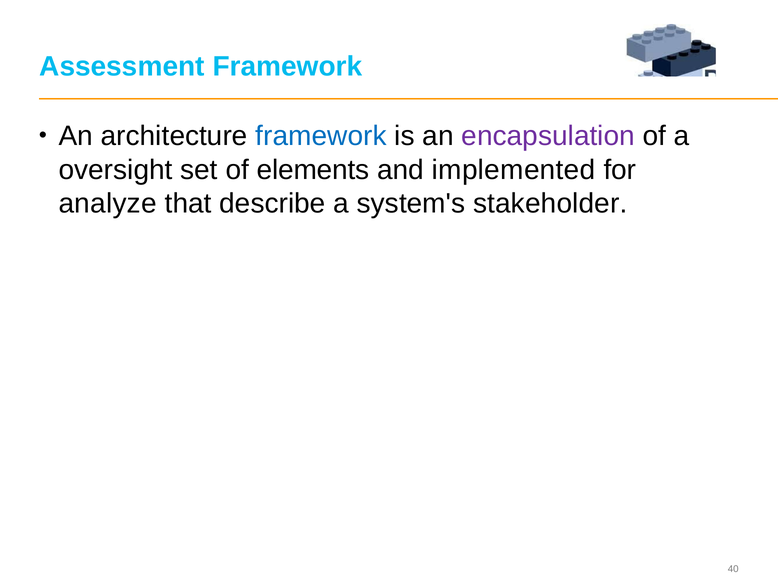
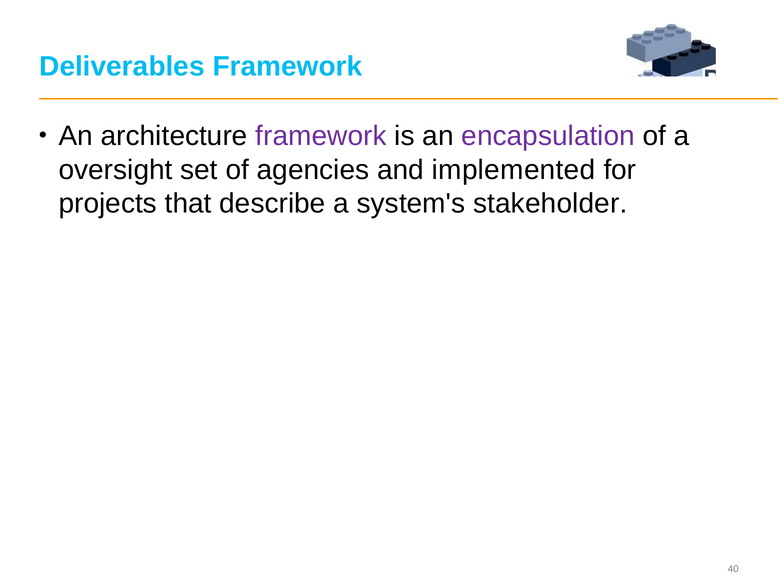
Assessment: Assessment -> Deliverables
framework at (321, 136) colour: blue -> purple
elements: elements -> agencies
analyze: analyze -> projects
